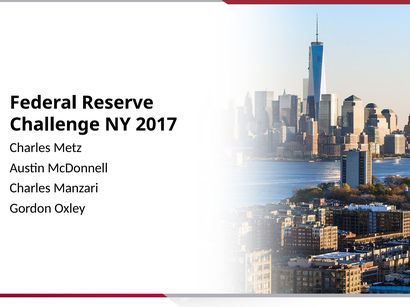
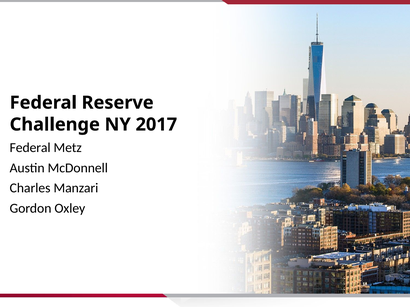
Charles at (30, 148): Charles -> Federal
